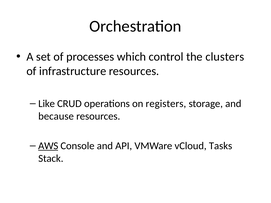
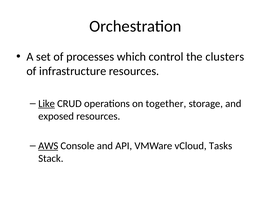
Like underline: none -> present
registers: registers -> together
because: because -> exposed
